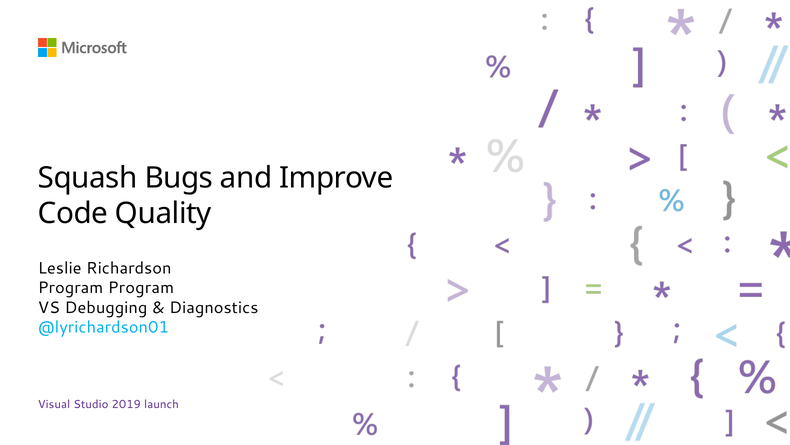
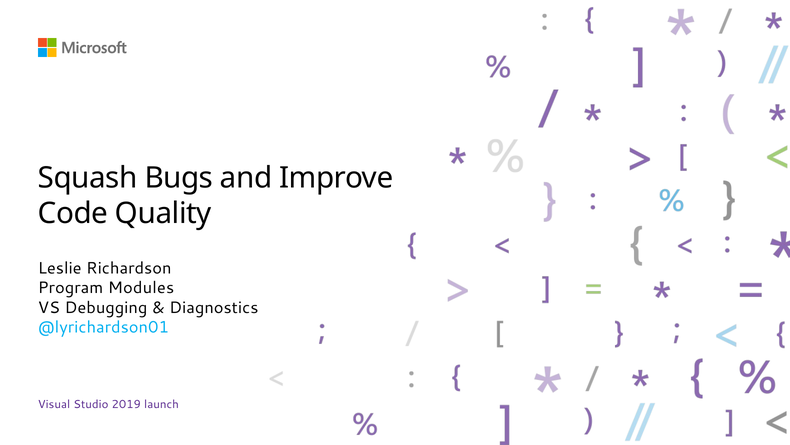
Program Program: Program -> Modules
